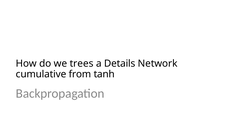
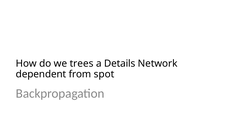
cumulative: cumulative -> dependent
tanh: tanh -> spot
